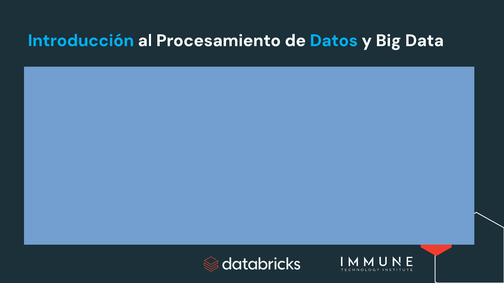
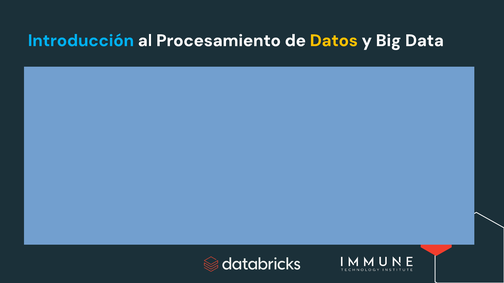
Datos colour: light blue -> yellow
